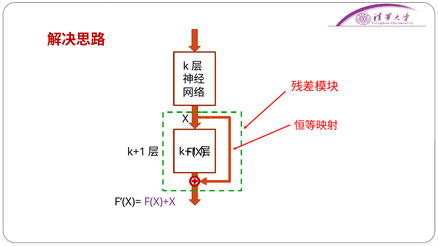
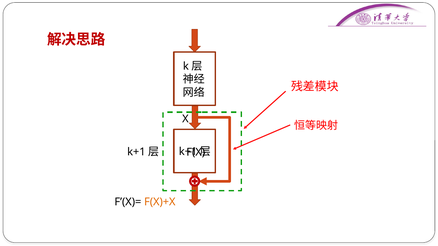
F(X)+X colour: purple -> orange
